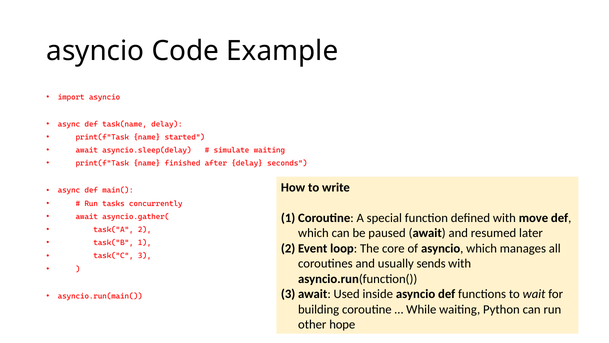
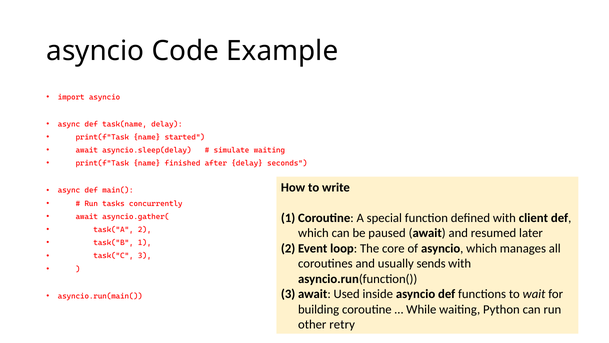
move: move -> client
hope: hope -> retry
